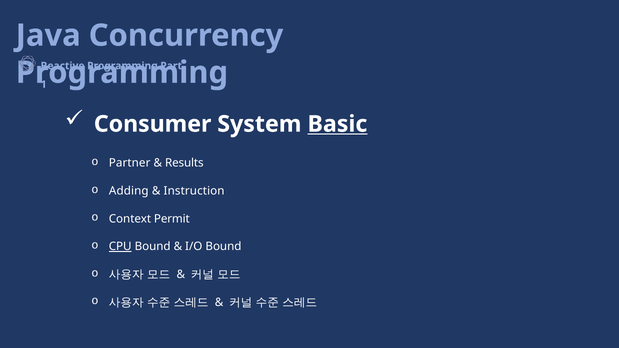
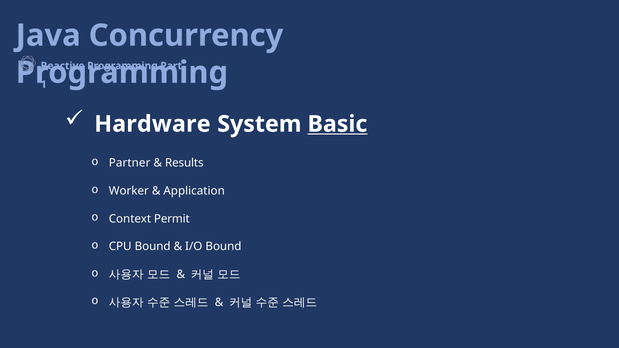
Consumer: Consumer -> Hardware
Adding: Adding -> Worker
Instruction: Instruction -> Application
CPU underline: present -> none
